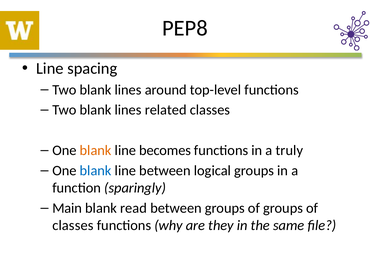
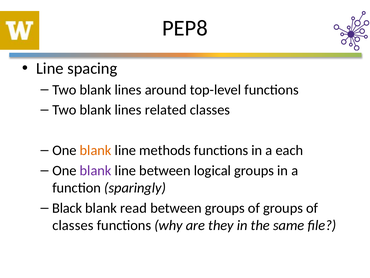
becomes: becomes -> methods
truly: truly -> each
blank at (96, 170) colour: blue -> purple
Main: Main -> Black
